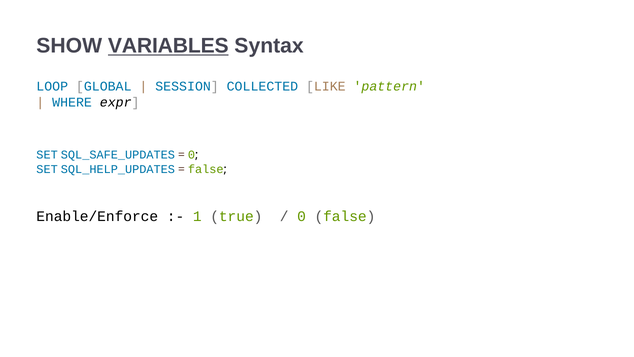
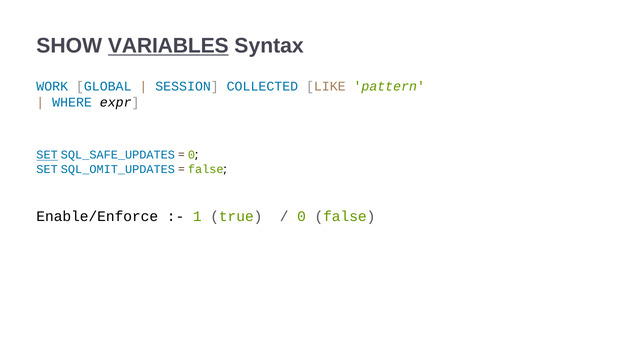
LOOP: LOOP -> WORK
SET at (47, 155) underline: none -> present
SQL_HELP_UPDATES: SQL_HELP_UPDATES -> SQL_OMIT_UPDATES
